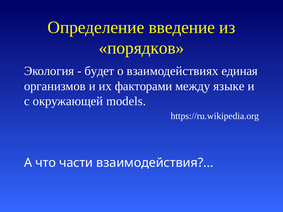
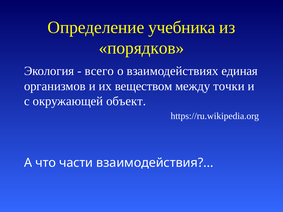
введение: введение -> учебника
будет: будет -> всего
факторами: факторами -> веществом
языке: языке -> точки
models: models -> объект
